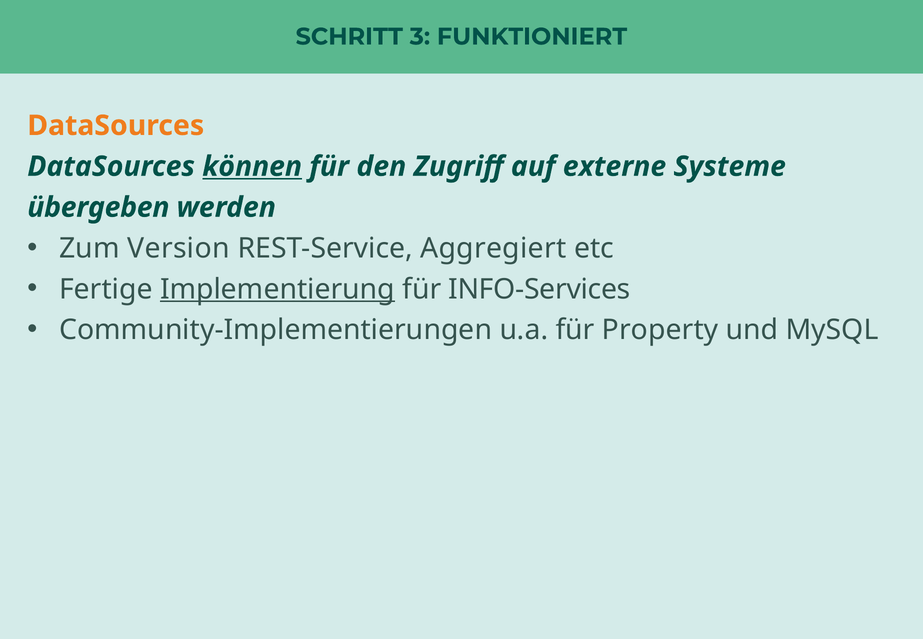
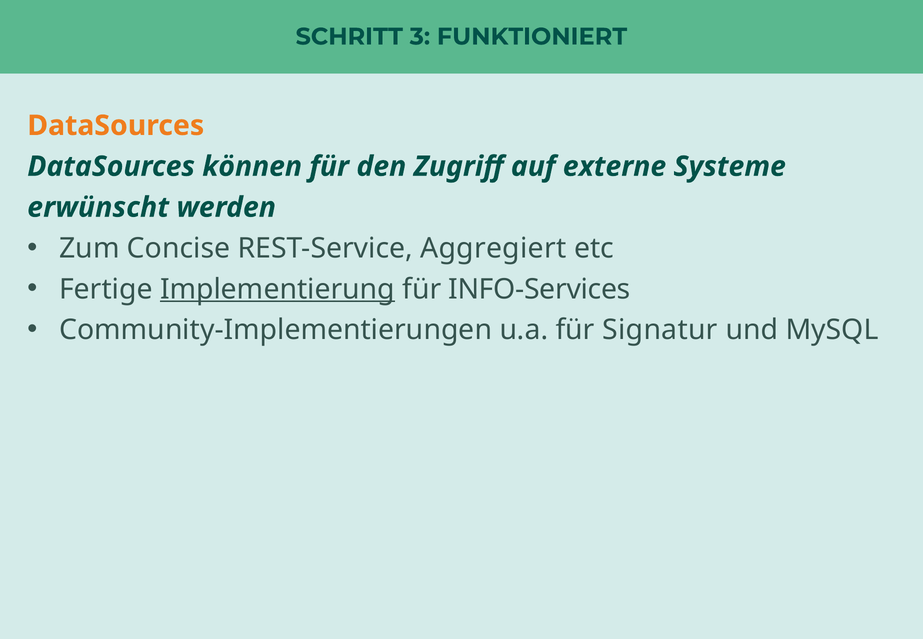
können underline: present -> none
übergeben: übergeben -> erwünscht
Version: Version -> Concise
Property: Property -> Signatur
